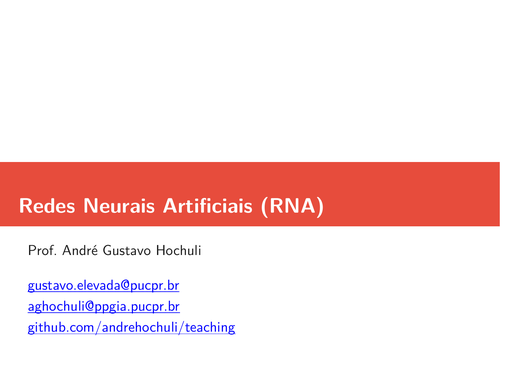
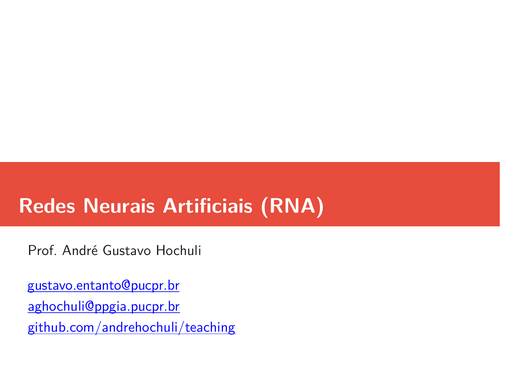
gustavo.elevada@pucpr.br: gustavo.elevada@pucpr.br -> gustavo.entanto@pucpr.br
